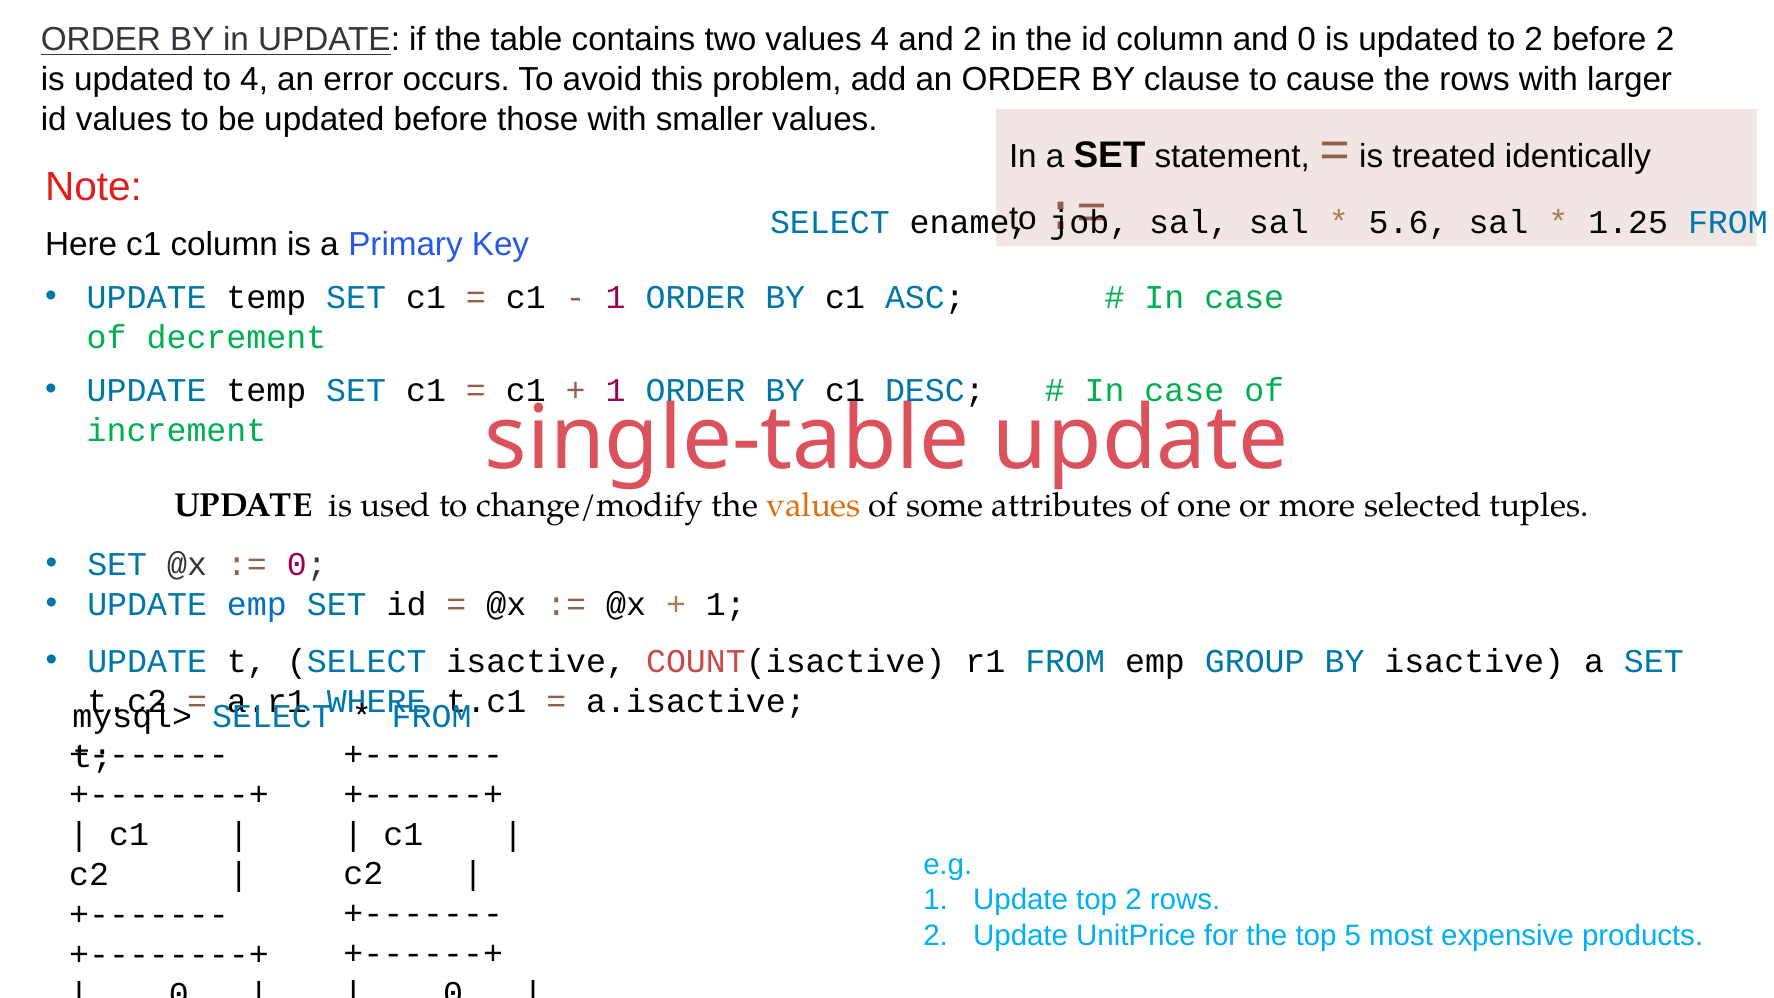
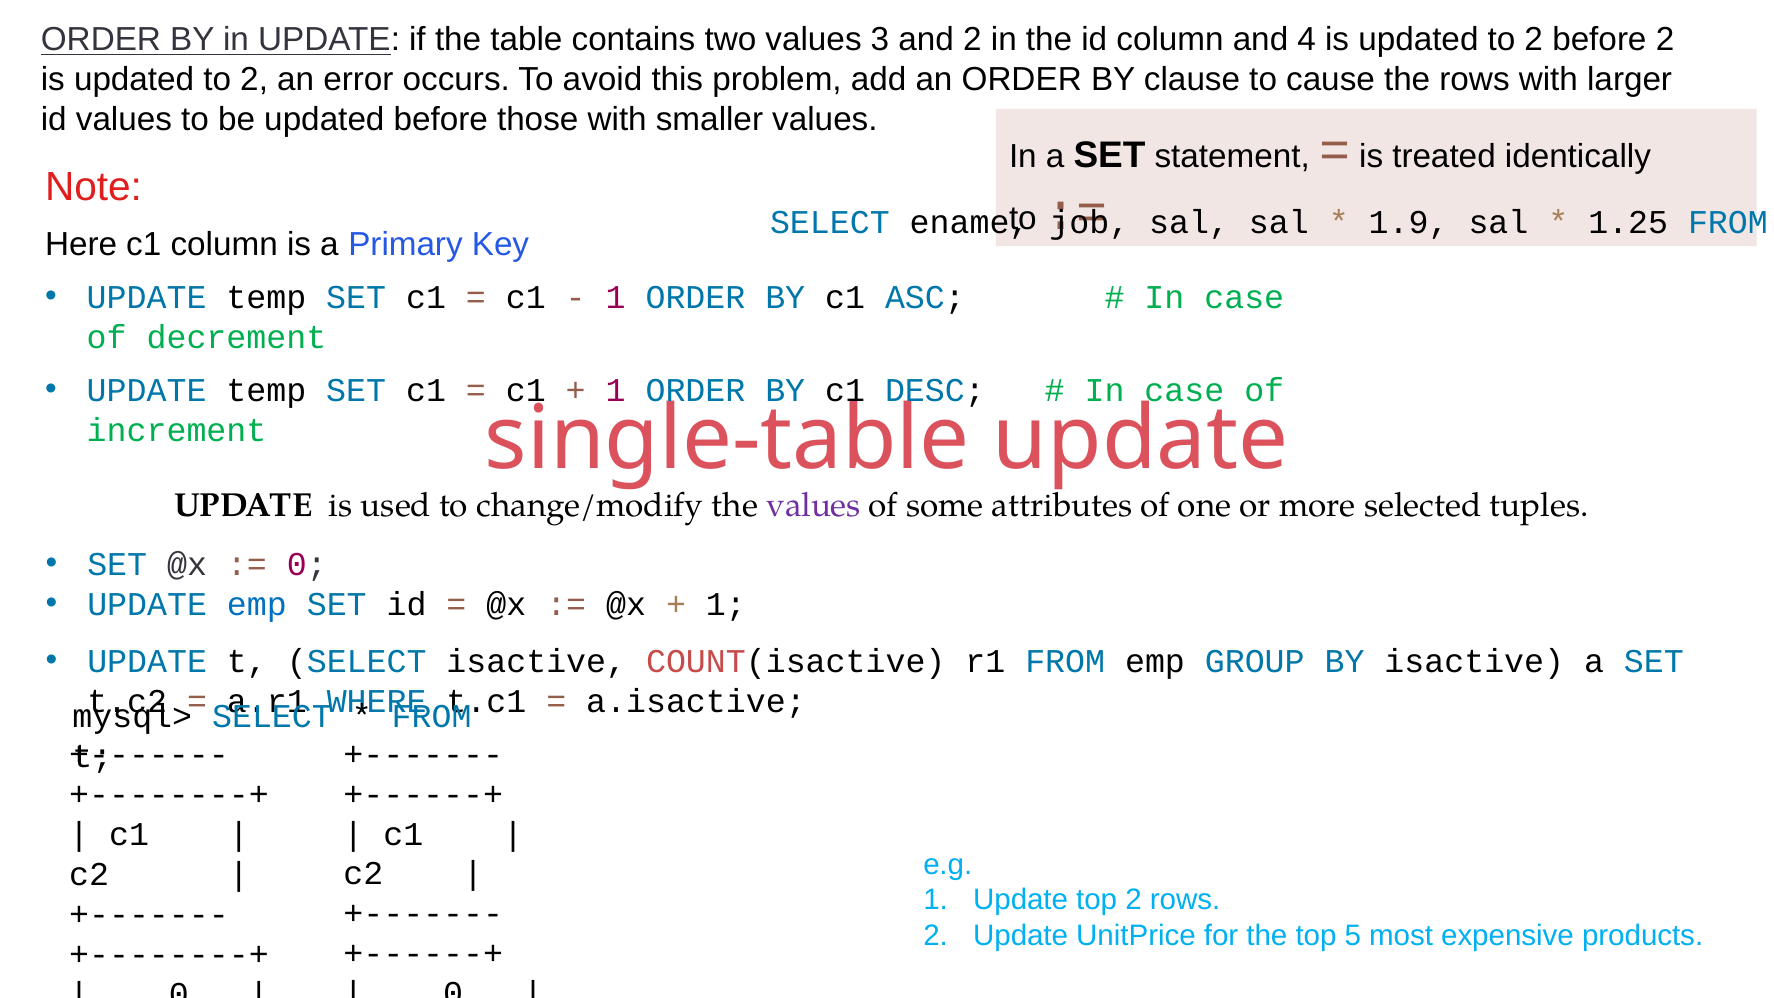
values 4: 4 -> 3
and 0: 0 -> 4
4 at (254, 80): 4 -> 2
5.6: 5.6 -> 1.9
values at (814, 506) colour: orange -> purple
